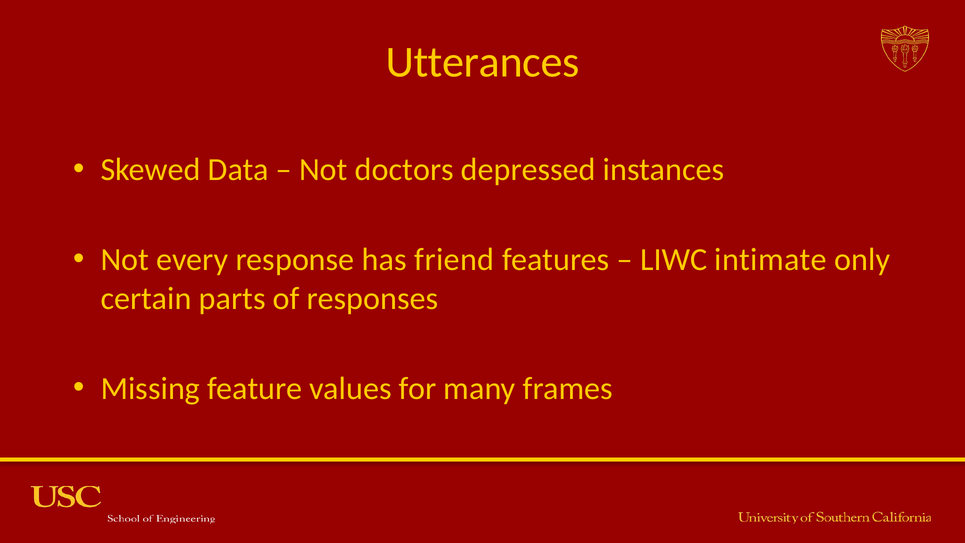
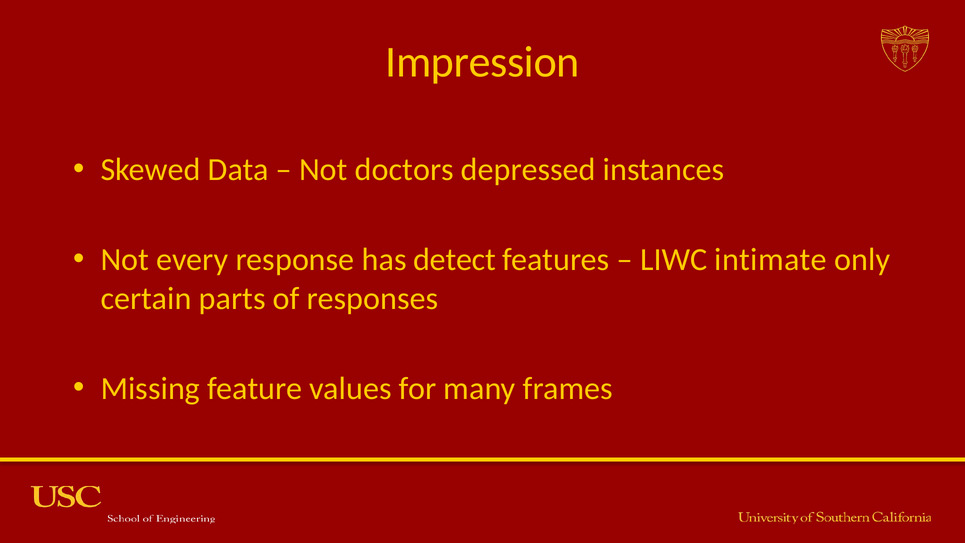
Utterances: Utterances -> Impression
friend: friend -> detect
